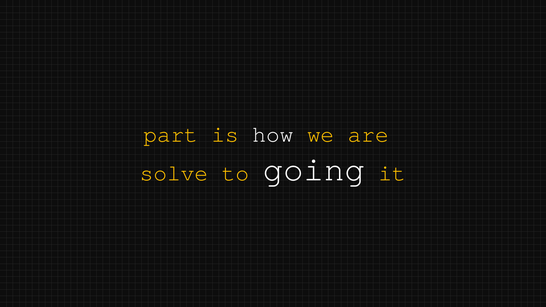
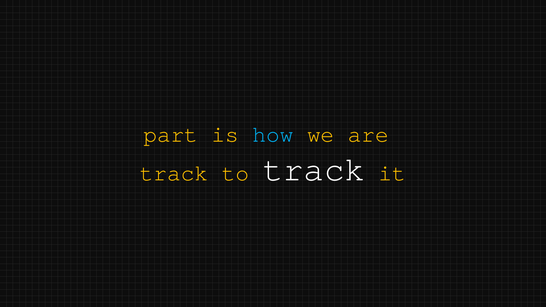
how colour: white -> light blue
solve at (174, 173): solve -> track
to going: going -> track
